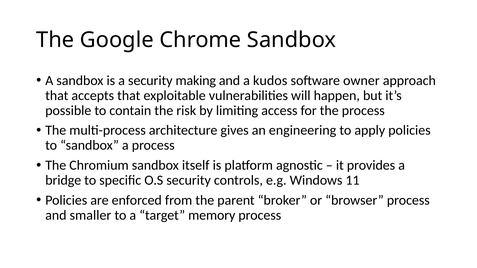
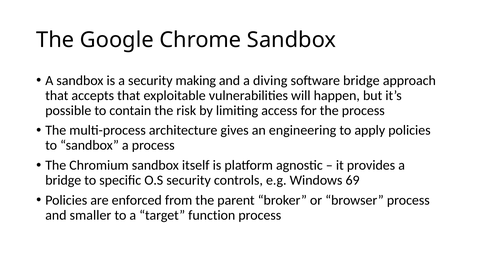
kudos: kudos -> diving
software owner: owner -> bridge
11: 11 -> 69
memory: memory -> function
